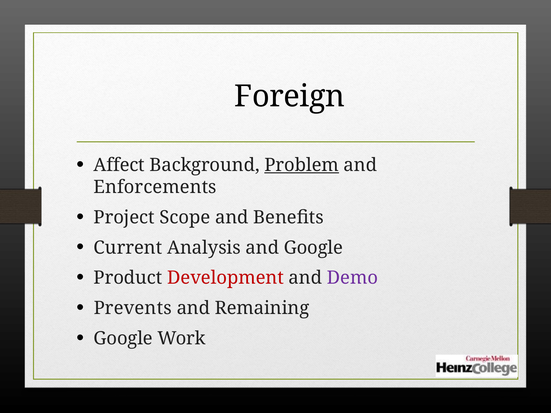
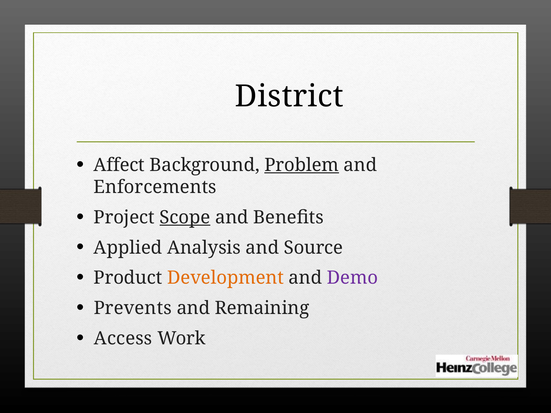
Foreign: Foreign -> District
Scope underline: none -> present
Current: Current -> Applied
and Google: Google -> Source
Development colour: red -> orange
Google at (123, 339): Google -> Access
